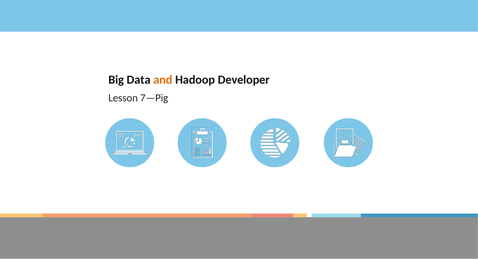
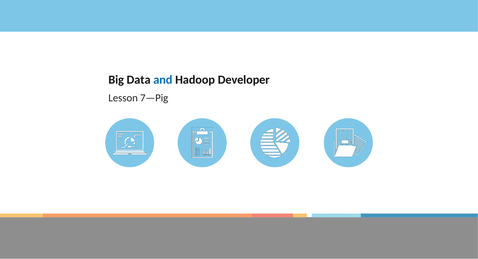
and colour: orange -> blue
